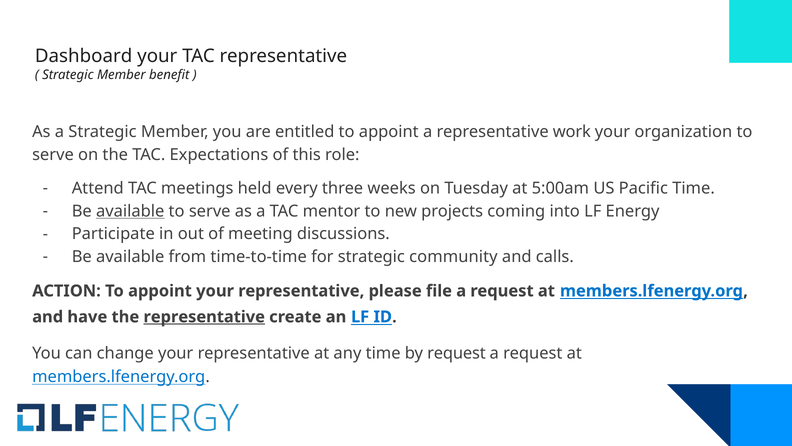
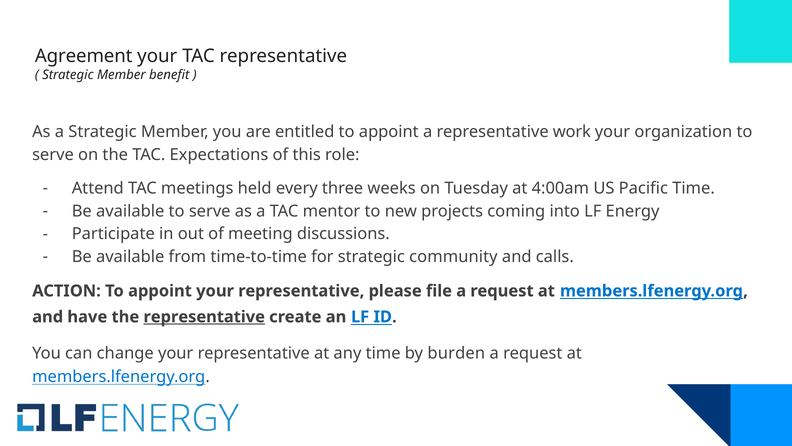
Dashboard: Dashboard -> Agreement
5:00am: 5:00am -> 4:00am
available at (130, 211) underline: present -> none
by request: request -> burden
